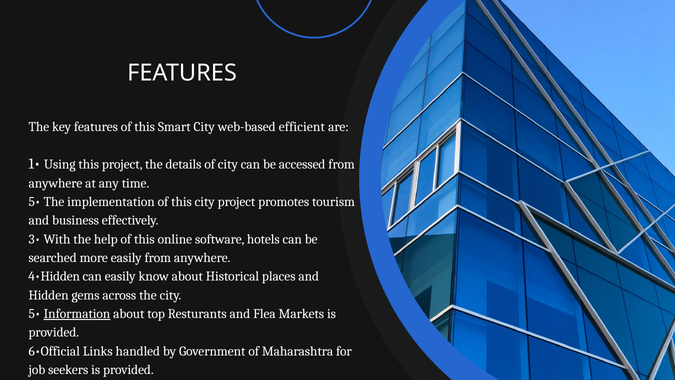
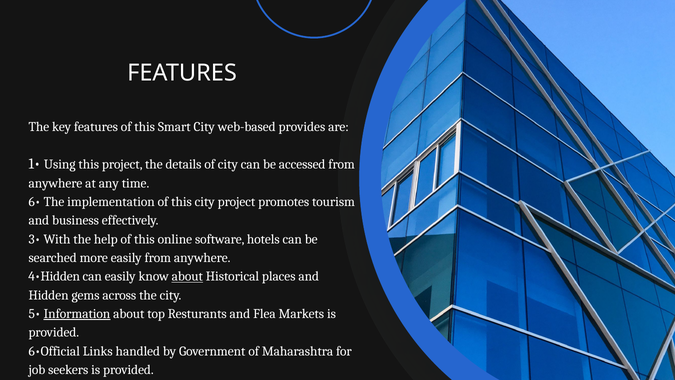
efficient: efficient -> provides
5• at (35, 202): 5• -> 6•
about at (187, 276) underline: none -> present
